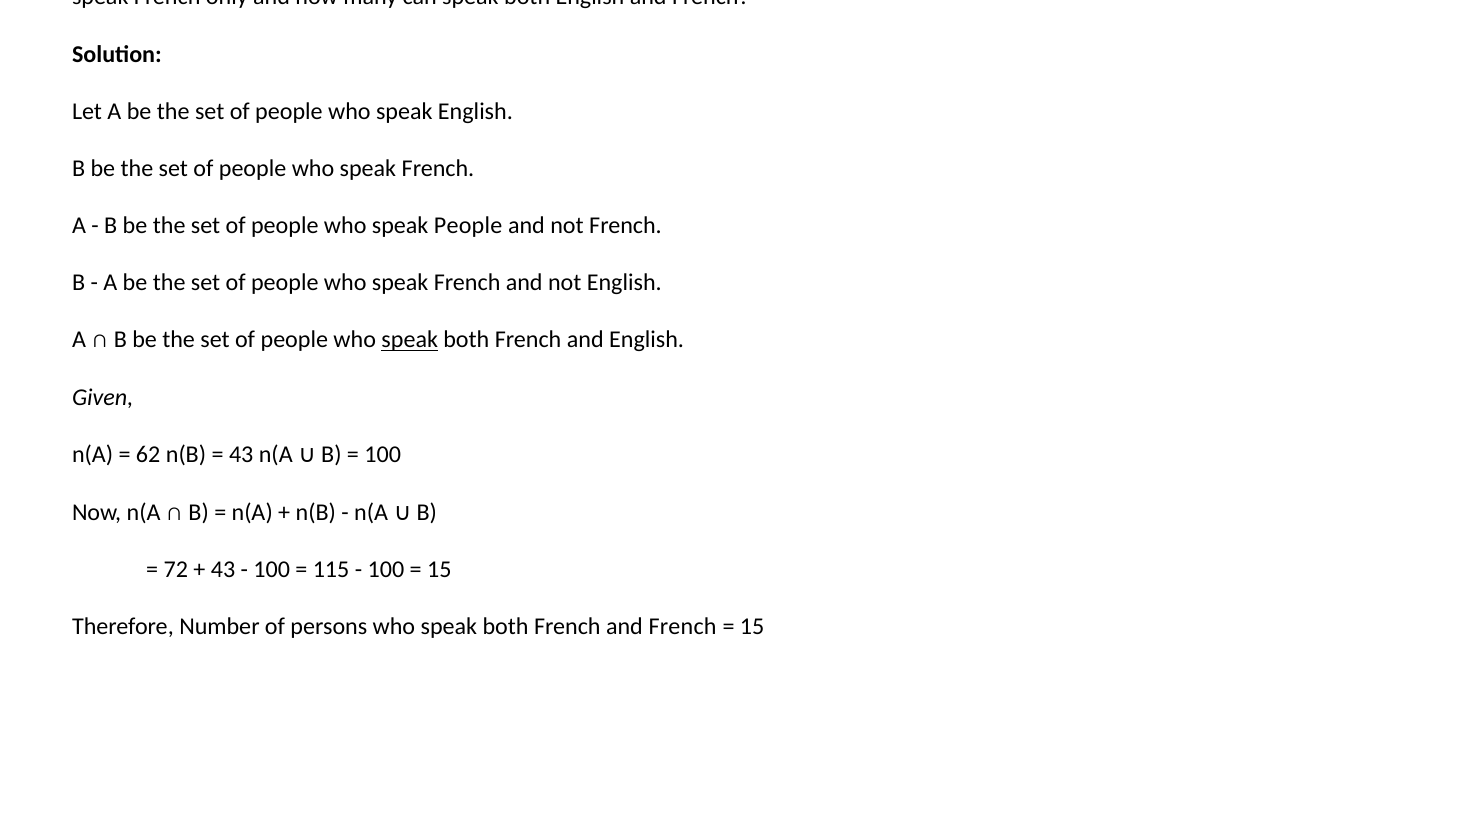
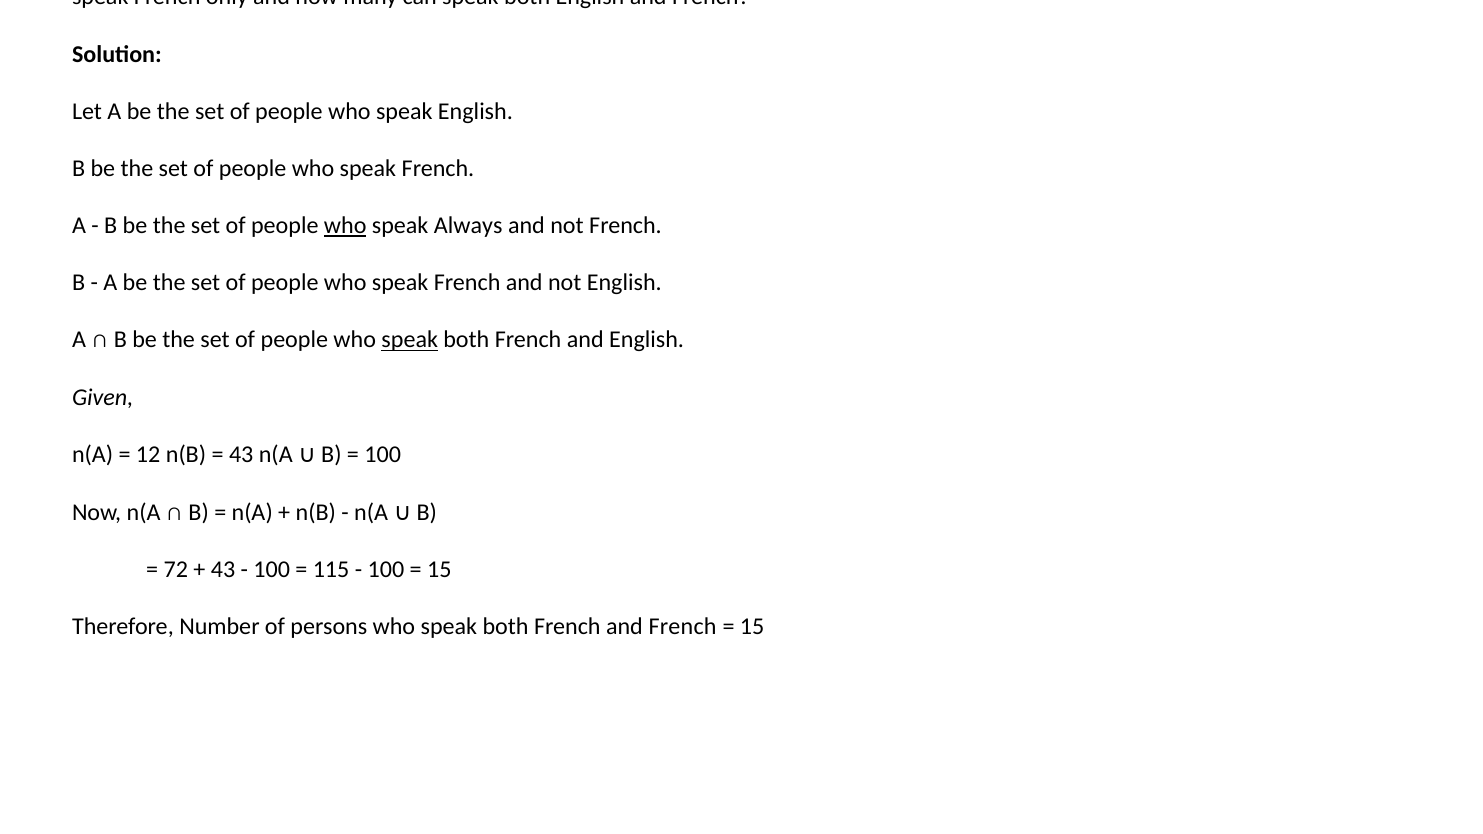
who at (345, 226) underline: none -> present
speak People: People -> Always
62: 62 -> 12
